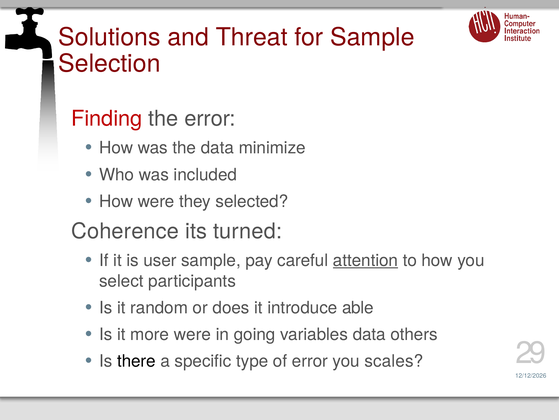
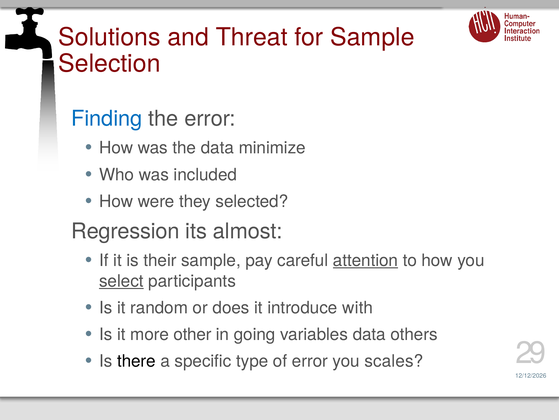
Finding colour: red -> blue
Coherence: Coherence -> Regression
turned: turned -> almost
user: user -> their
select underline: none -> present
able: able -> with
more were: were -> other
